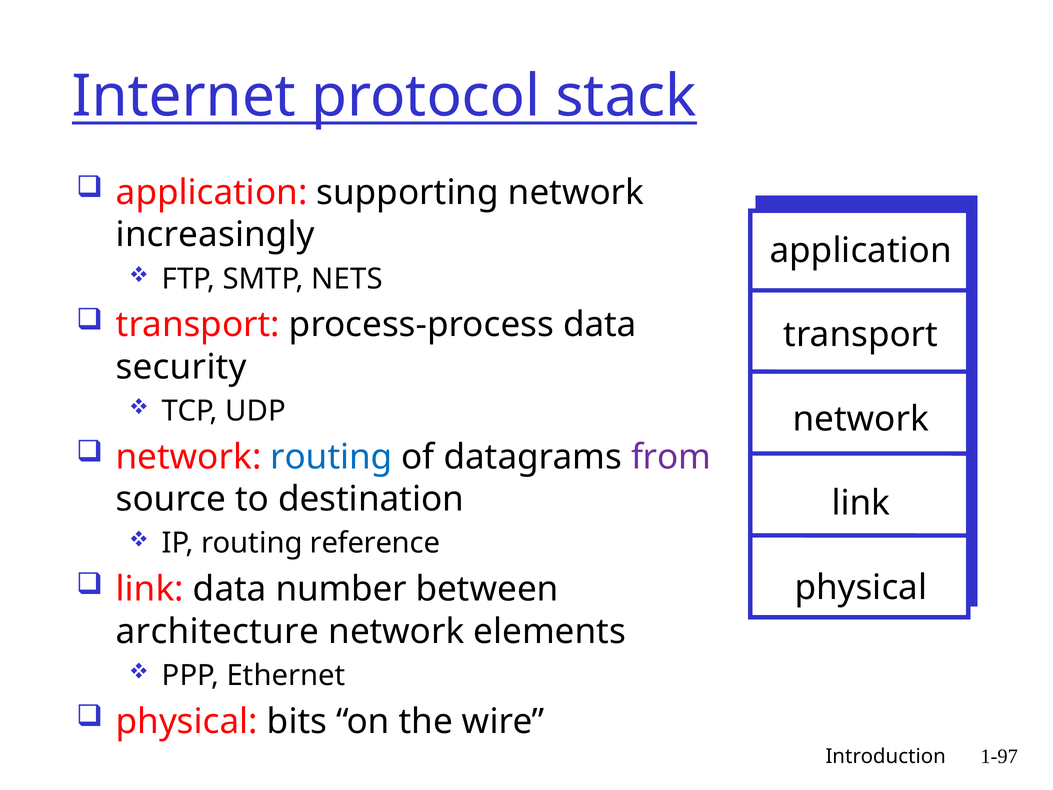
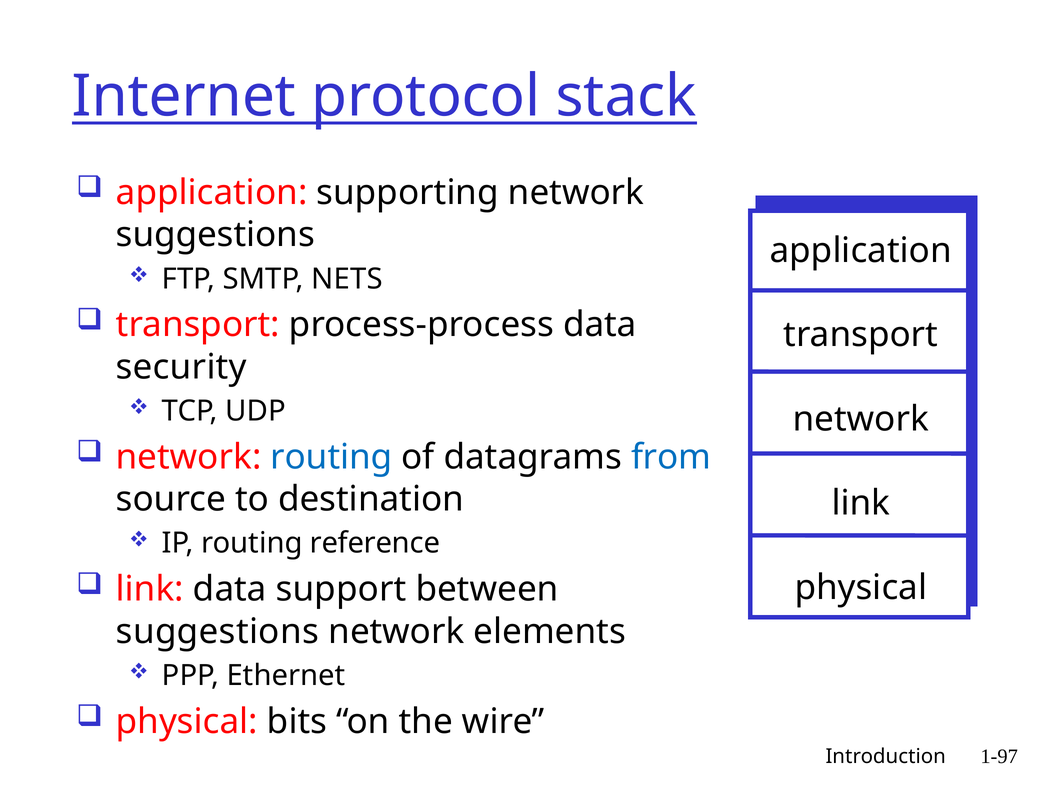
increasingly at (215, 235): increasingly -> suggestions
from colour: purple -> blue
number: number -> support
architecture at (217, 631): architecture -> suggestions
